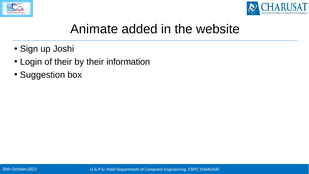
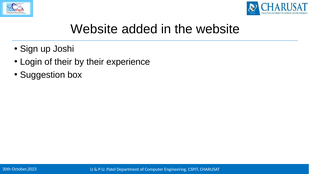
Animate at (94, 29): Animate -> Website
information: information -> experience
